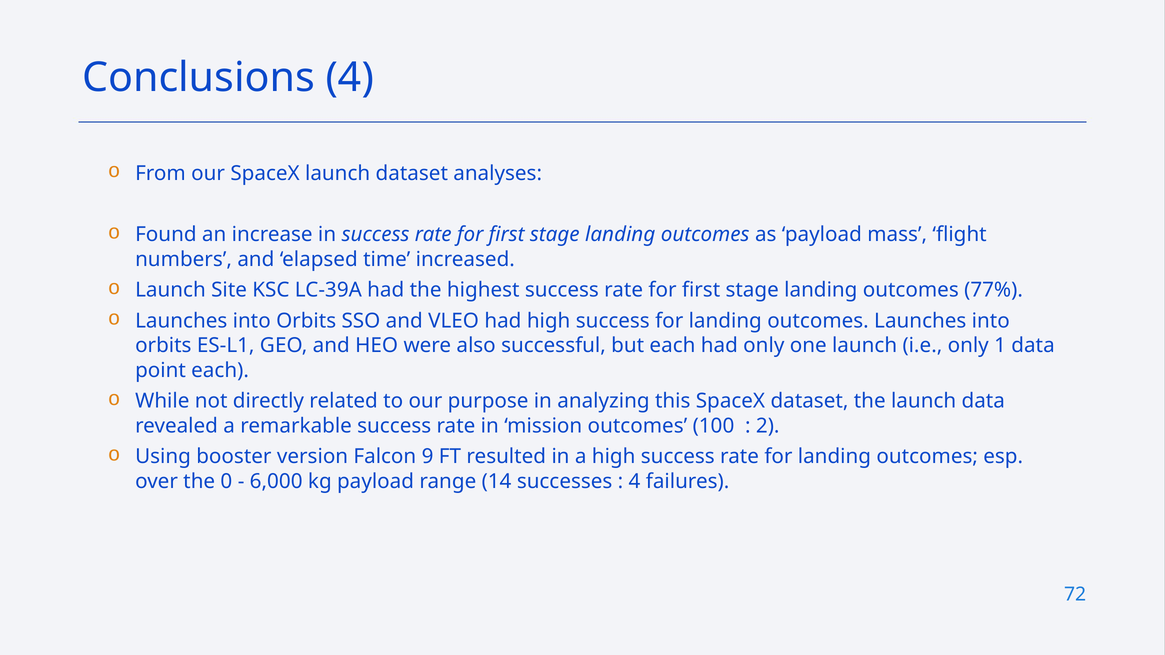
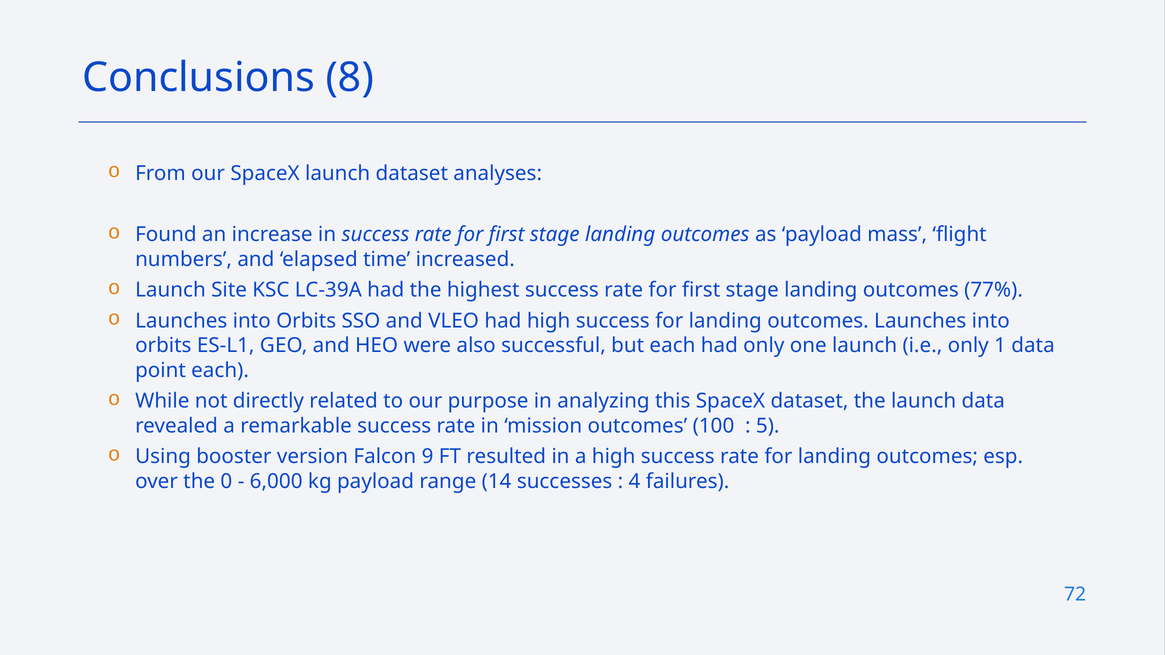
Conclusions 4: 4 -> 8
2: 2 -> 5
